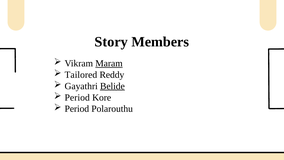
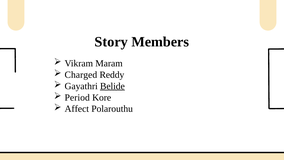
Maram underline: present -> none
Tailored: Tailored -> Charged
Period at (77, 109): Period -> Affect
